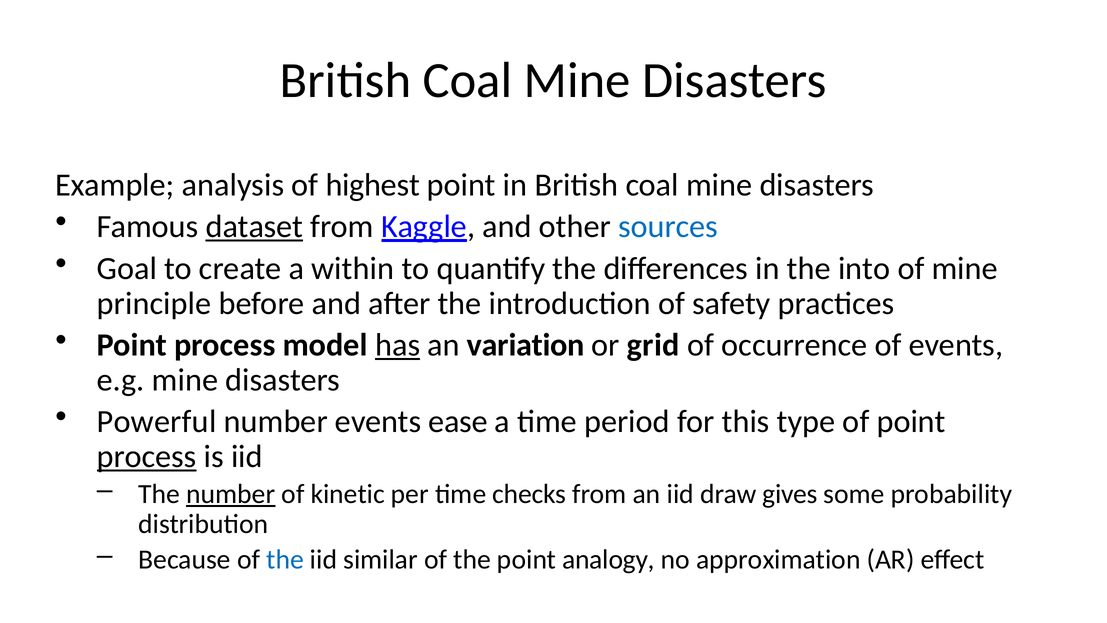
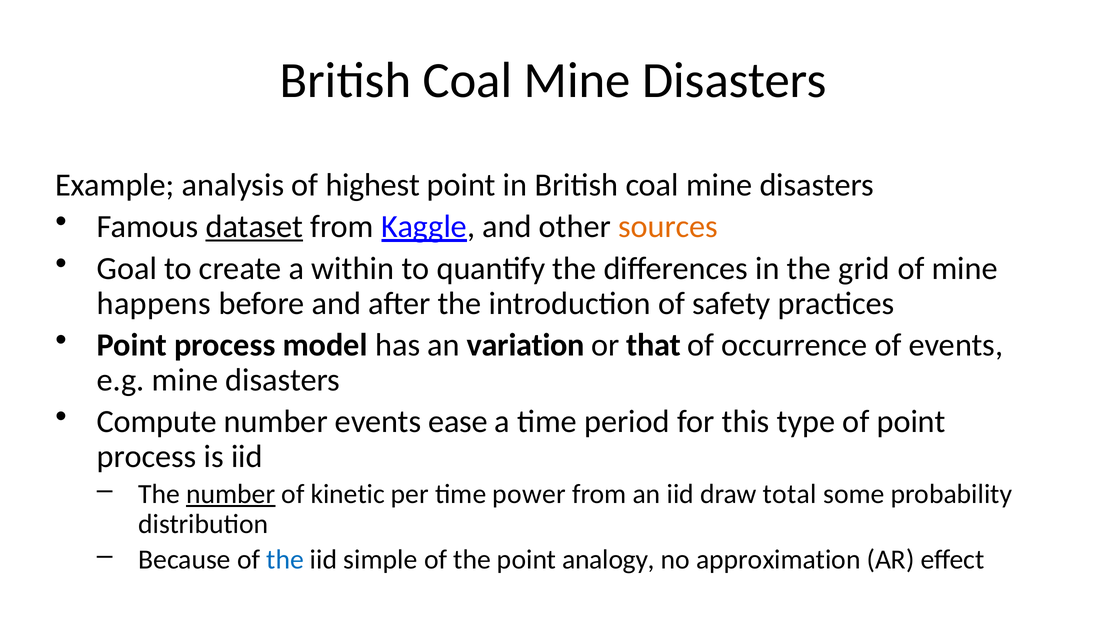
sources colour: blue -> orange
into: into -> grid
principle: principle -> happens
has underline: present -> none
grid: grid -> that
Powerful: Powerful -> Compute
process at (147, 456) underline: present -> none
checks: checks -> power
gives: gives -> total
similar: similar -> simple
